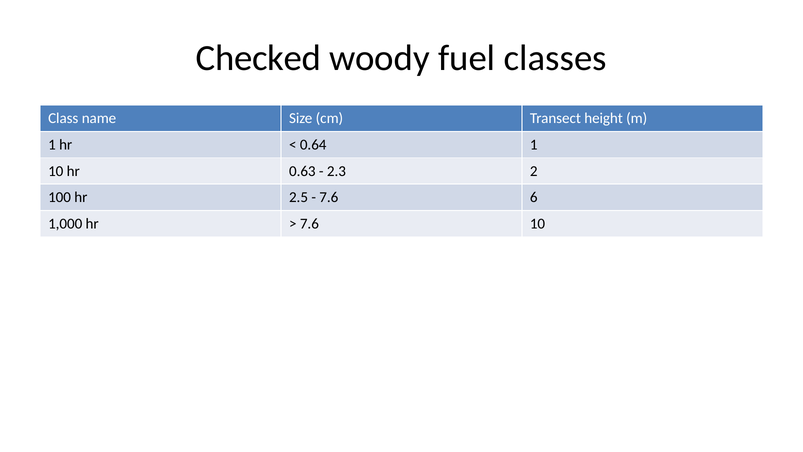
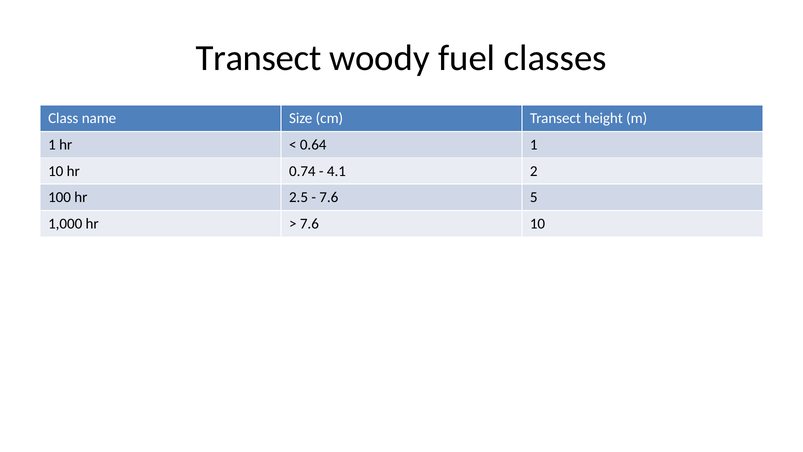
Checked at (258, 58): Checked -> Transect
0.63: 0.63 -> 0.74
2.3: 2.3 -> 4.1
6: 6 -> 5
